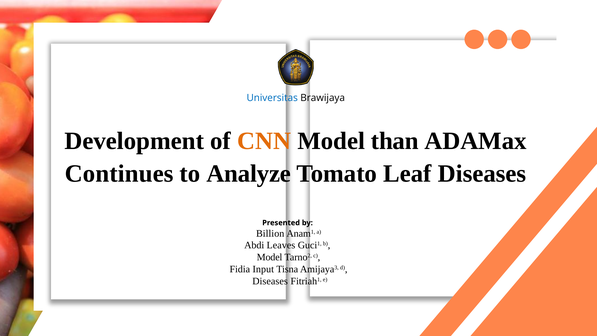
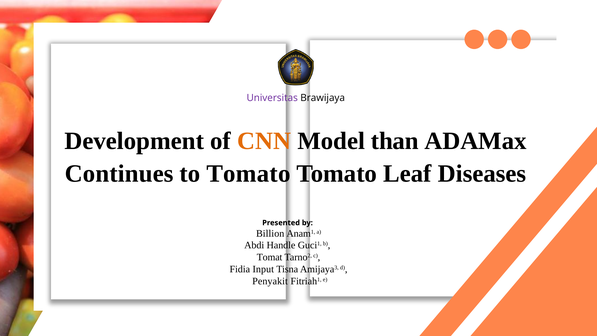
Universitas colour: blue -> purple
to Analyze: Analyze -> Tomato
Leaves: Leaves -> Handle
Model at (270, 257): Model -> Tomat
Diseases at (270, 281): Diseases -> Penyakit
